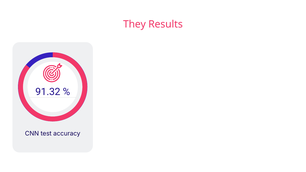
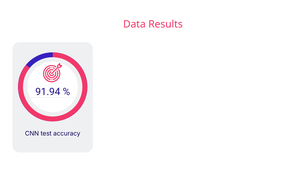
They: They -> Data
91.32: 91.32 -> 91.94
